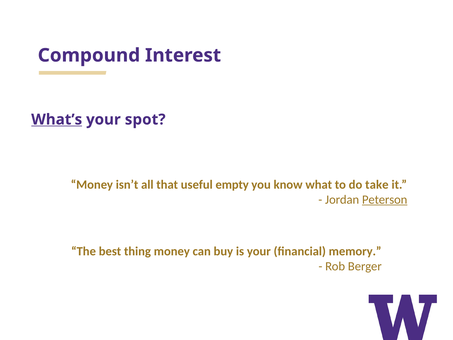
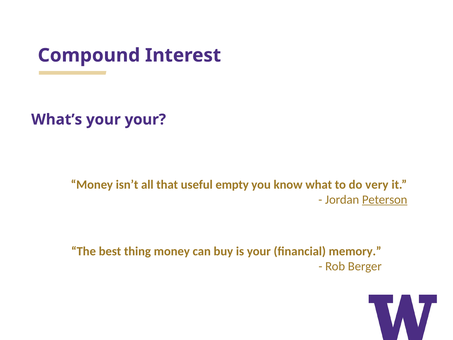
What’s underline: present -> none
your spot: spot -> your
take: take -> very
